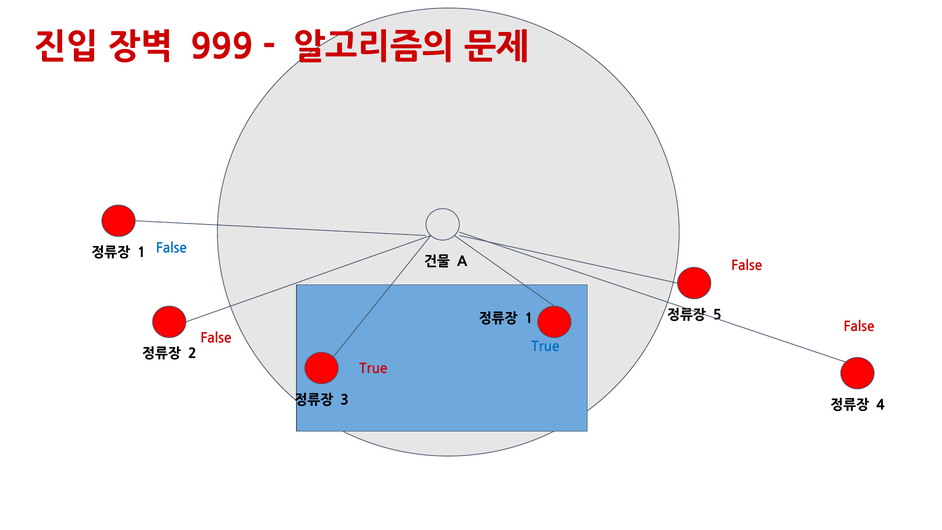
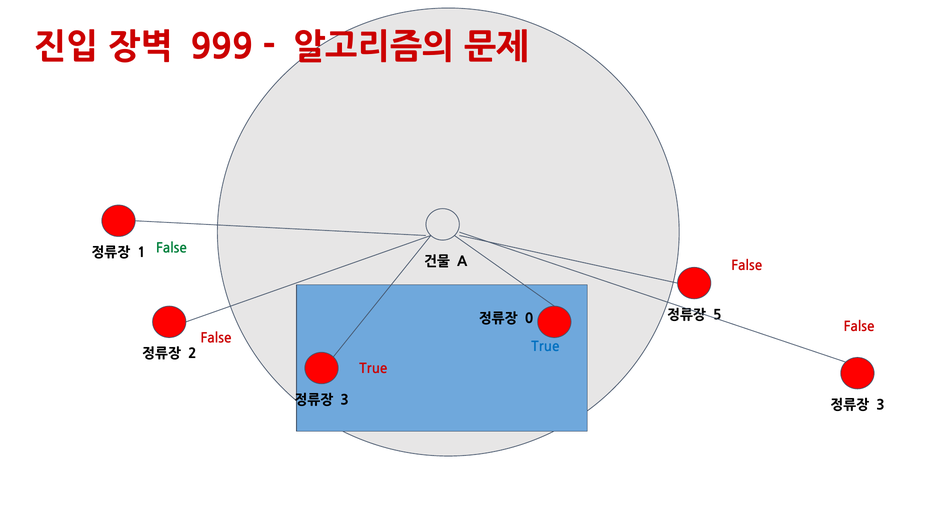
False at (171, 248) colour: blue -> green
1 at (529, 319): 1 -> 0
4 at (881, 405): 4 -> 3
